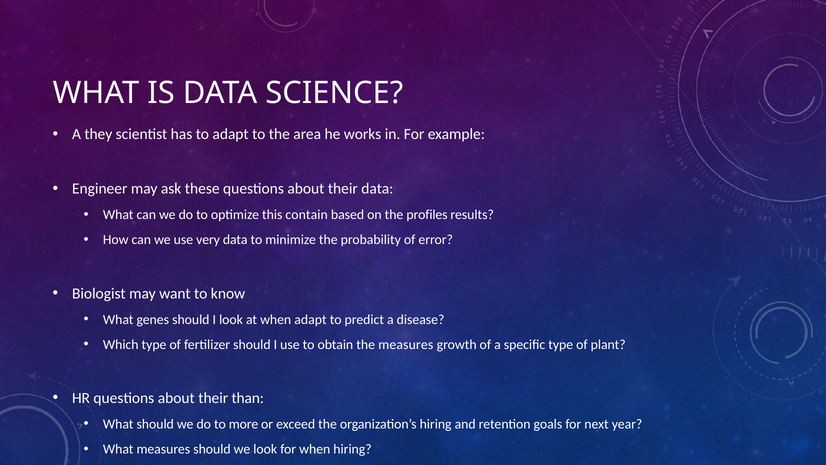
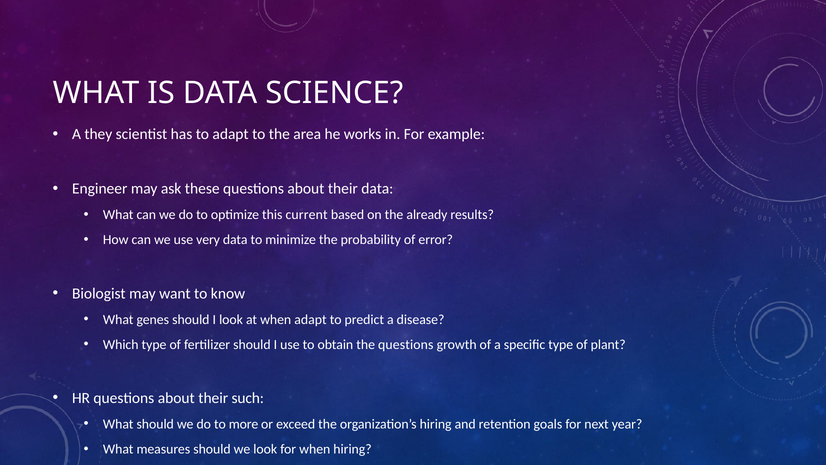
contain: contain -> current
profiles: profiles -> already
the measures: measures -> questions
than: than -> such
